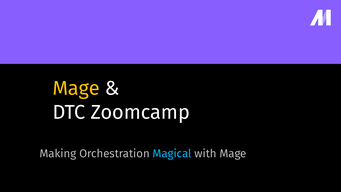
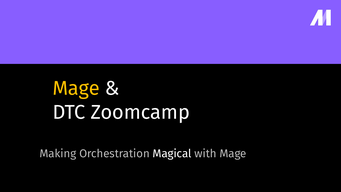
Magical colour: light blue -> white
